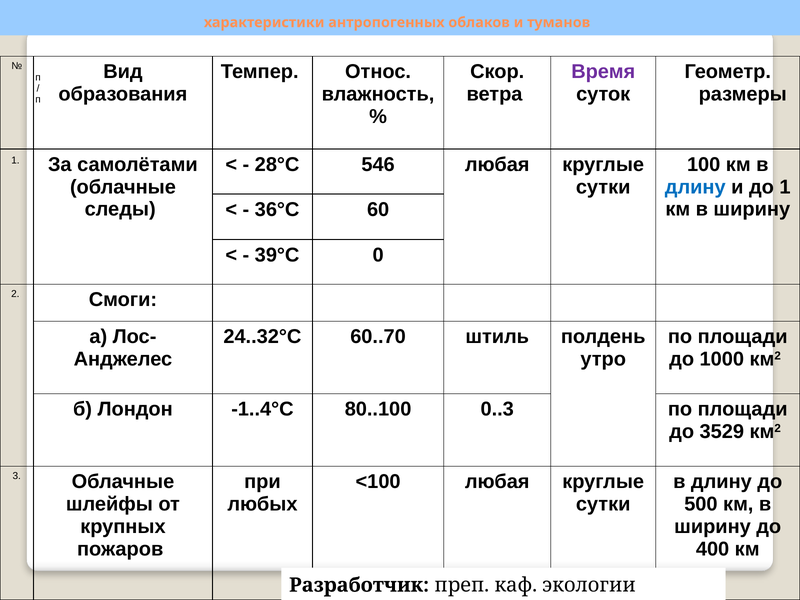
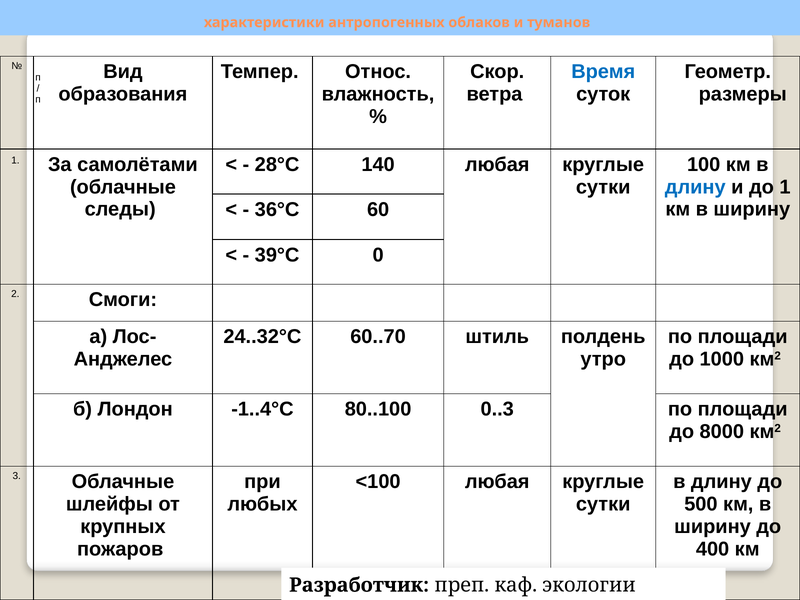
Время colour: purple -> blue
546: 546 -> 140
3529: 3529 -> 8000
